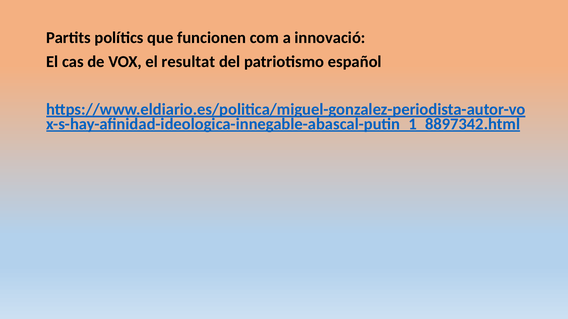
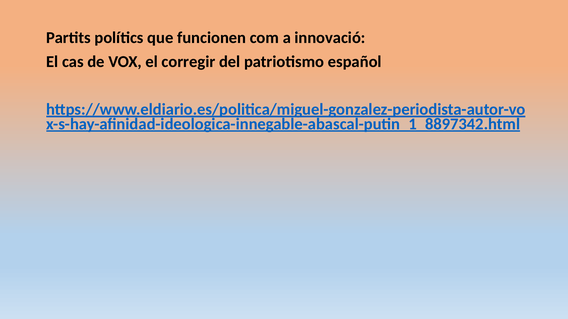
resultat: resultat -> corregir
